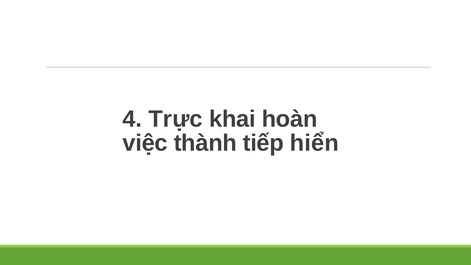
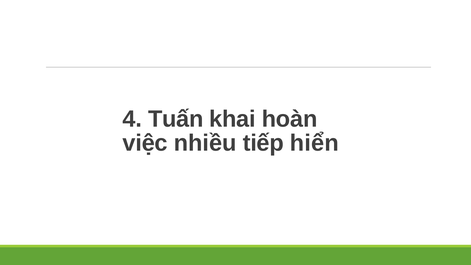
Trực: Trực -> Tuấn
thành: thành -> nhiều
